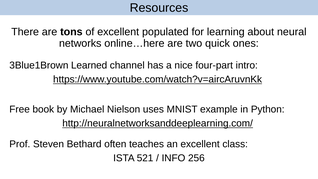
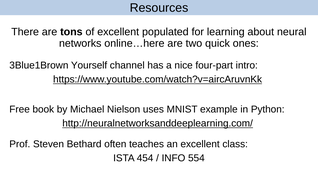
Learned: Learned -> Yourself
521: 521 -> 454
256: 256 -> 554
